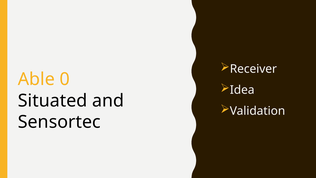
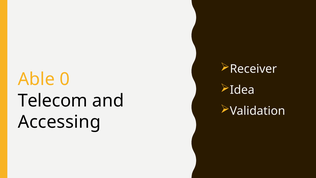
Situated: Situated -> Telecom
Sensortec: Sensortec -> Accessing
